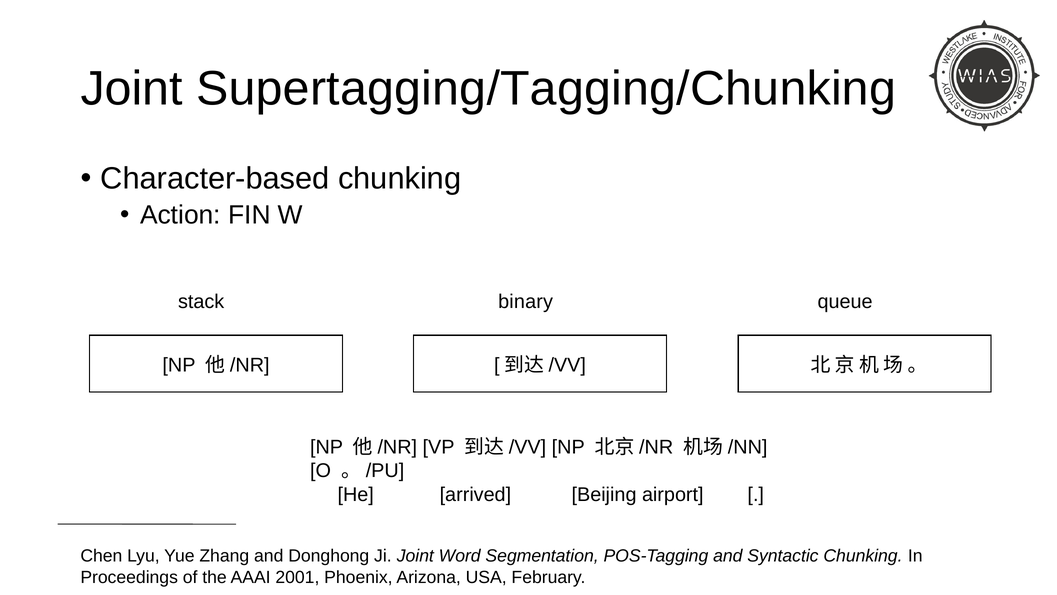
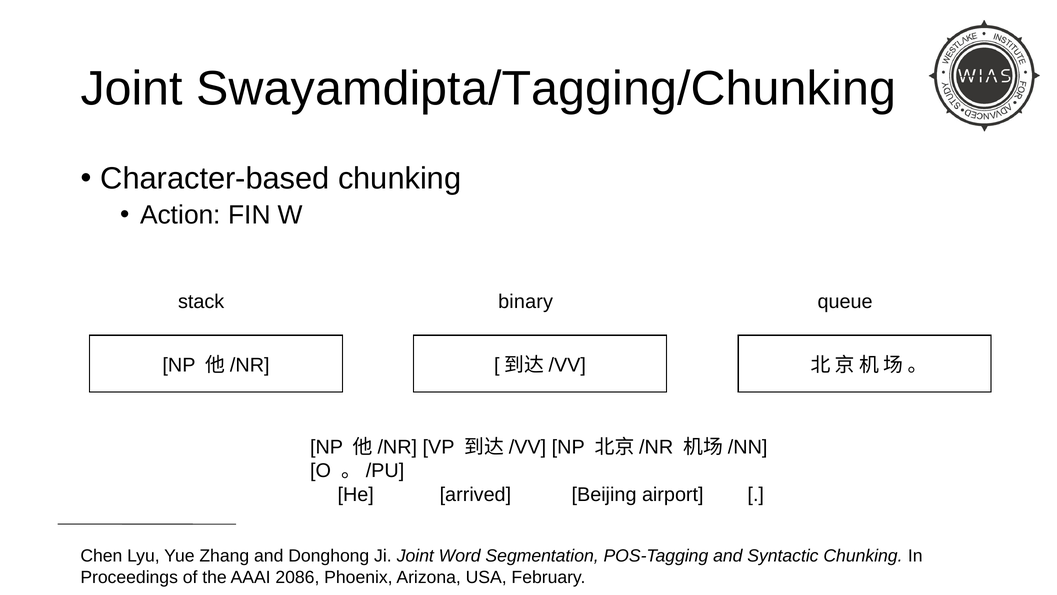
Supertagging/Tagging/Chunking: Supertagging/Tagging/Chunking -> Swayamdipta/Tagging/Chunking
2001: 2001 -> 2086
